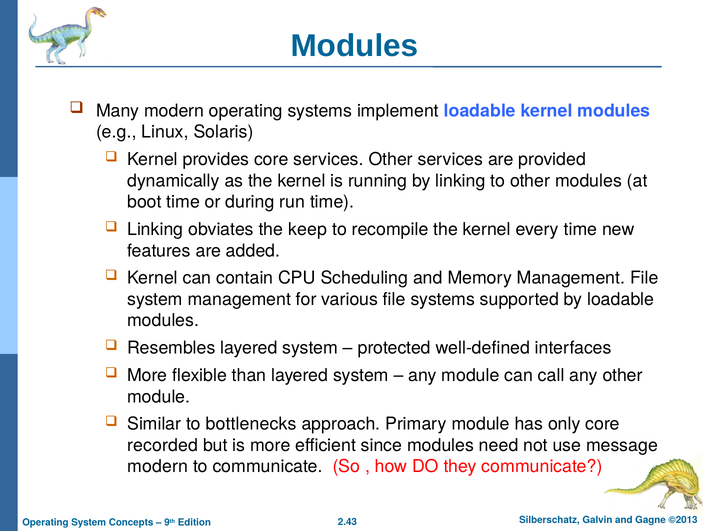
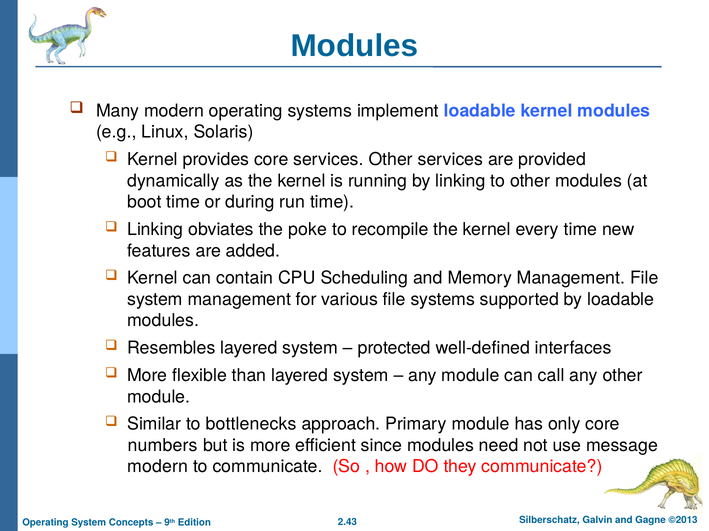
keep: keep -> poke
recorded: recorded -> numbers
